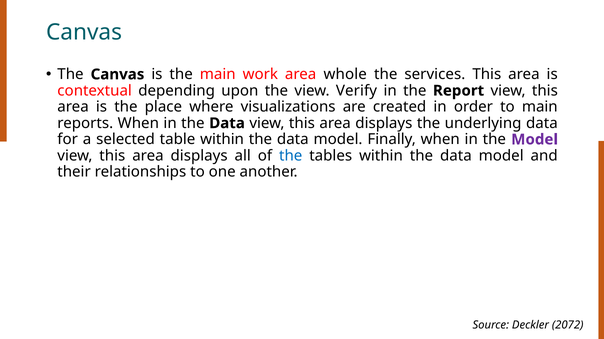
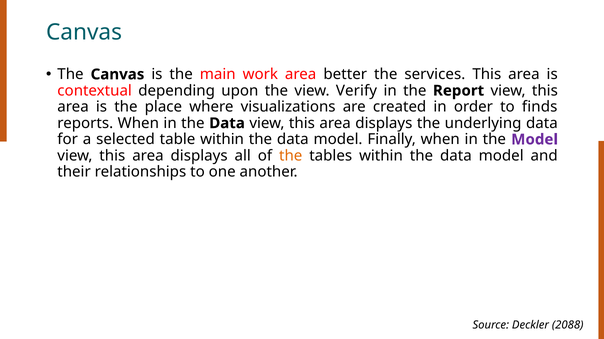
whole: whole -> better
to main: main -> finds
the at (291, 156) colour: blue -> orange
2072: 2072 -> 2088
